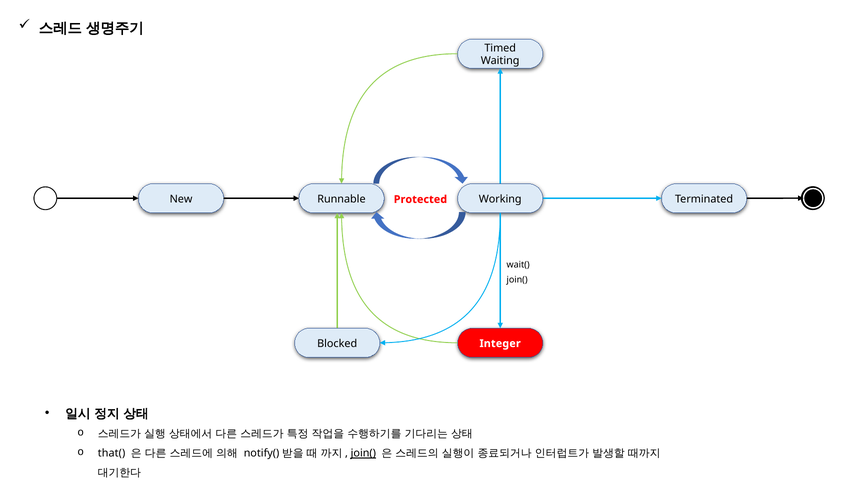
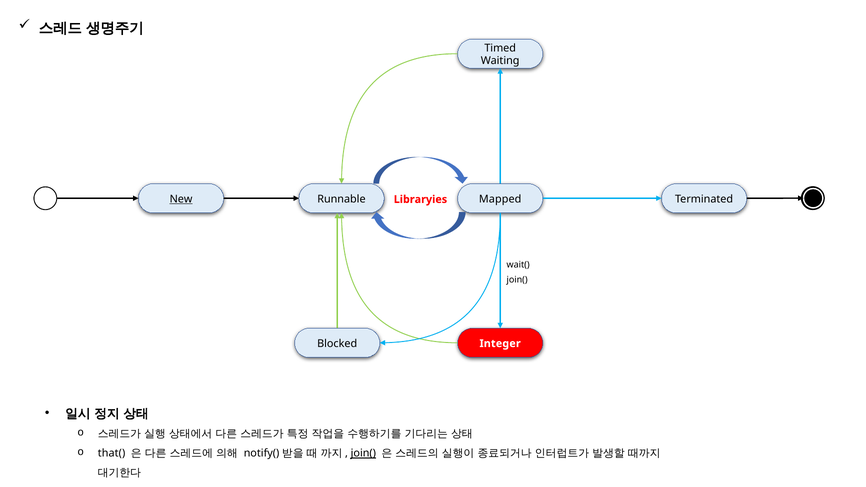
New underline: none -> present
Working: Working -> Mapped
Protected: Protected -> Libraryies
